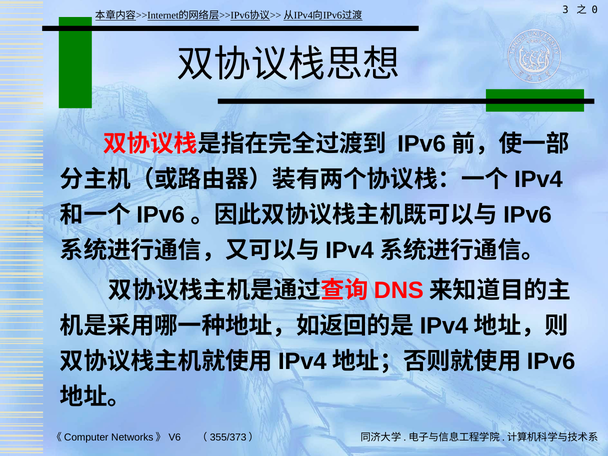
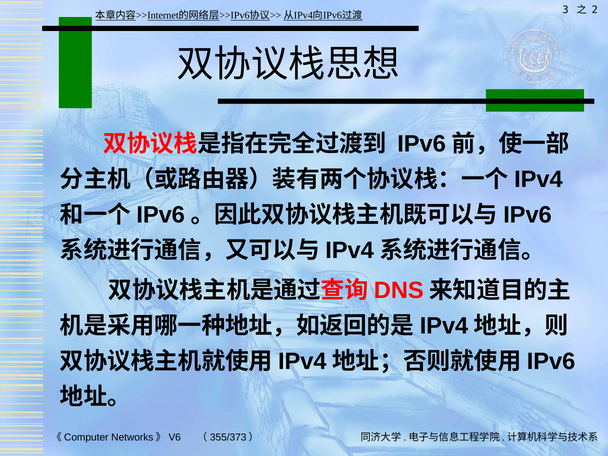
0: 0 -> 2
